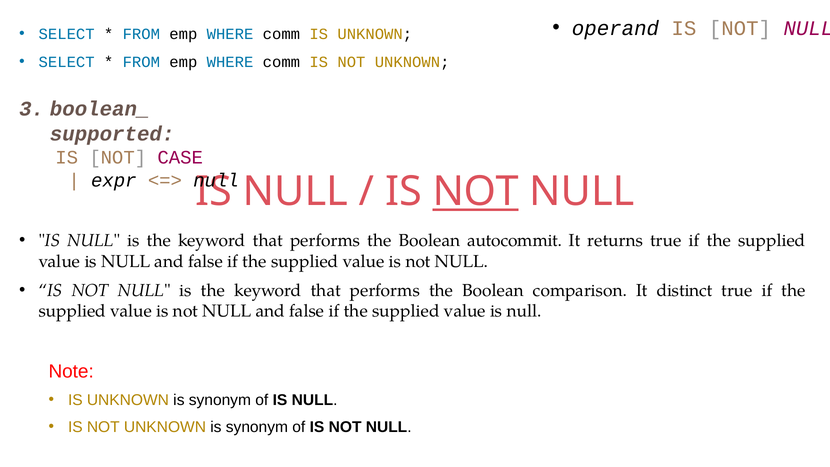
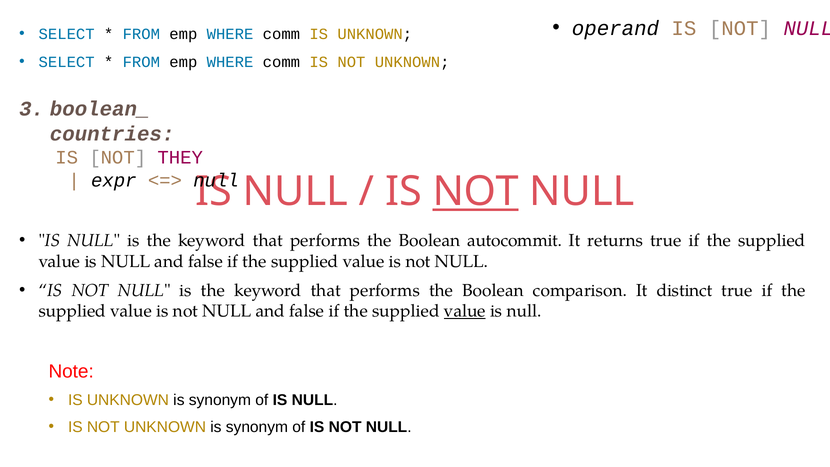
supported: supported -> countries
CASE: CASE -> THEY
value at (465, 311) underline: none -> present
